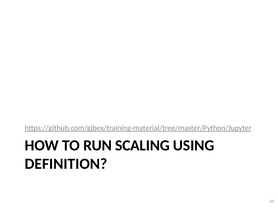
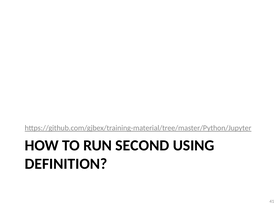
SCALING: SCALING -> SECOND
